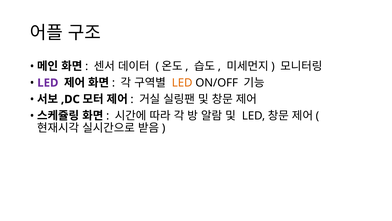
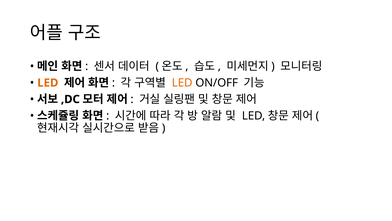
LED at (48, 83) colour: purple -> orange
